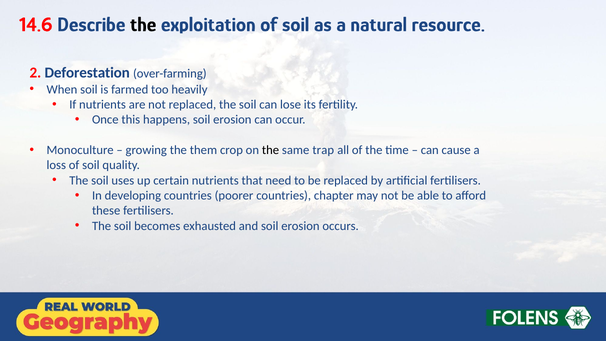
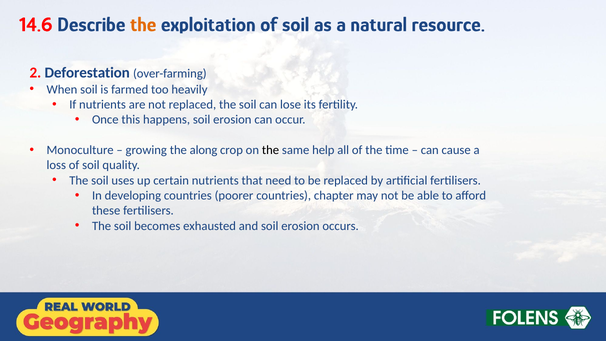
the at (143, 25) colour: black -> orange
them: them -> along
trap: trap -> help
